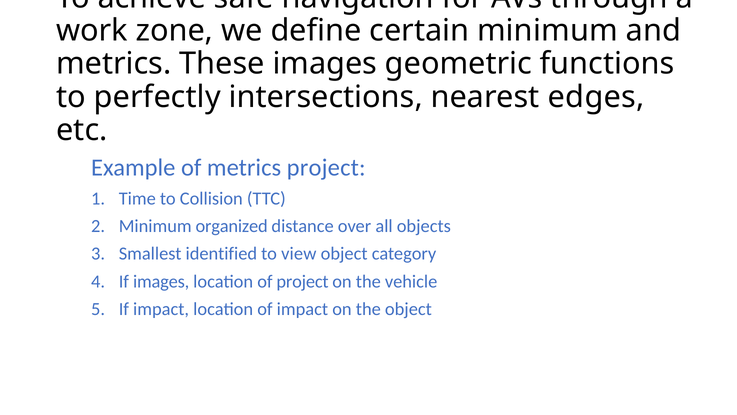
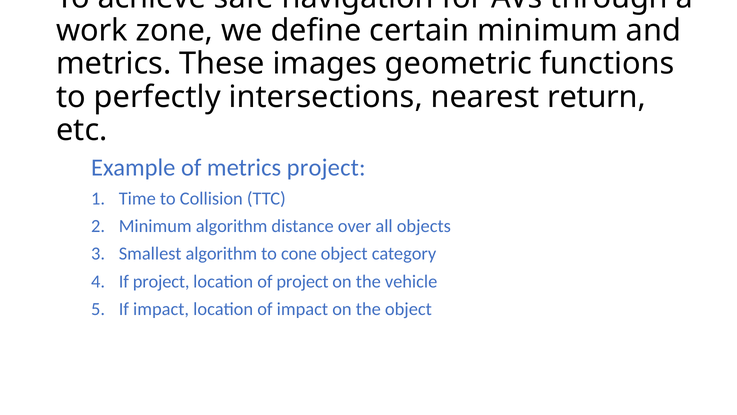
edges: edges -> return
Minimum organized: organized -> algorithm
Smallest identified: identified -> algorithm
view: view -> cone
If images: images -> project
